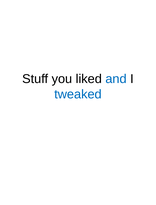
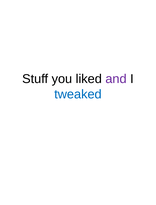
and colour: blue -> purple
